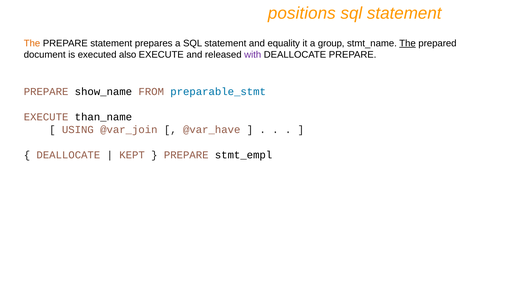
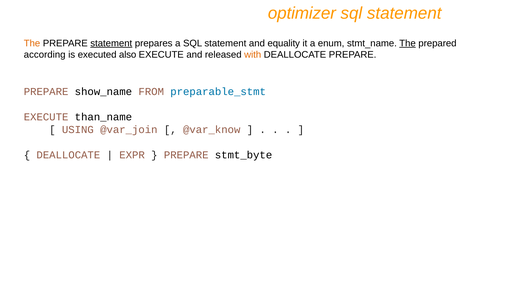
positions: positions -> optimizer
statement at (111, 43) underline: none -> present
group: group -> enum
document: document -> according
with colour: purple -> orange
@var_have: @var_have -> @var_know
KEPT: KEPT -> EXPR
stmt_empl: stmt_empl -> stmt_byte
